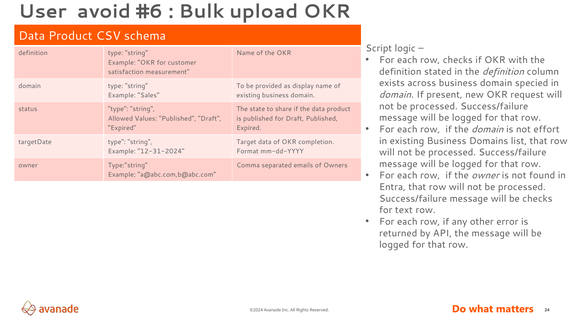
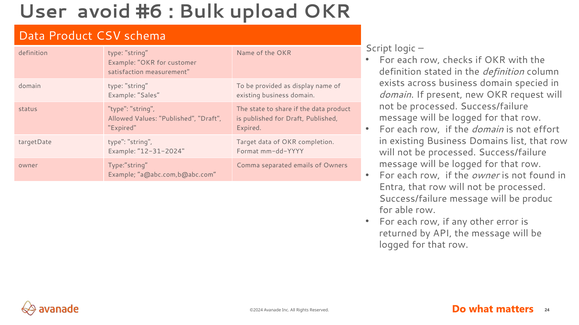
be checks: checks -> produc
text: text -> able
